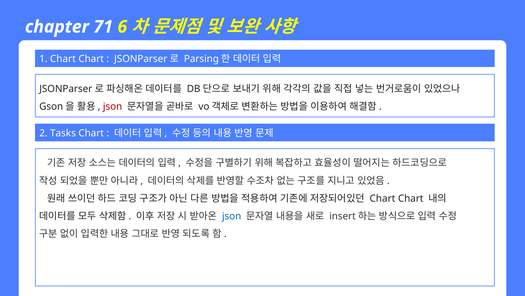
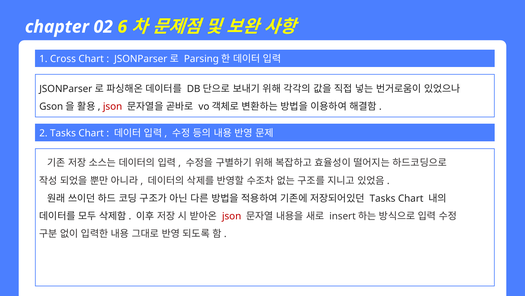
71: 71 -> 02
1 Chart: Chart -> Cross
Chart at (382, 198): Chart -> Tasks
json at (232, 216) colour: blue -> red
